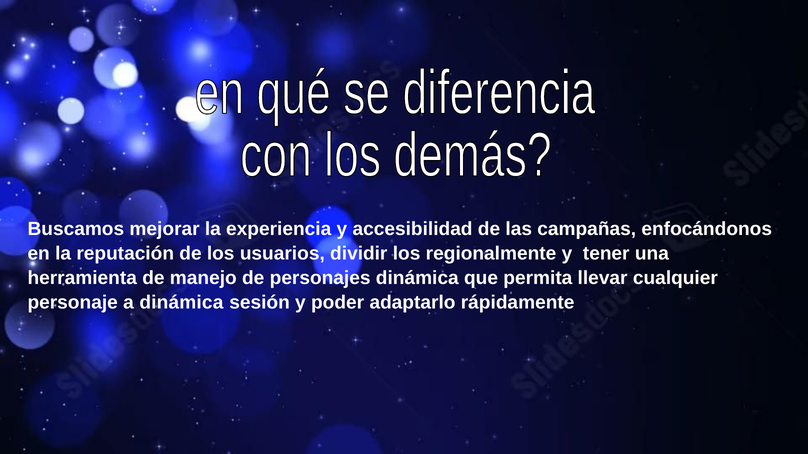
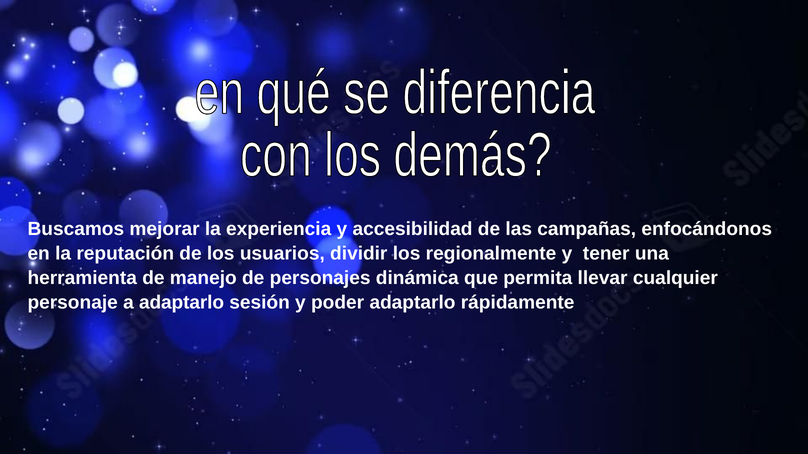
a dinámica: dinámica -> adaptarlo
